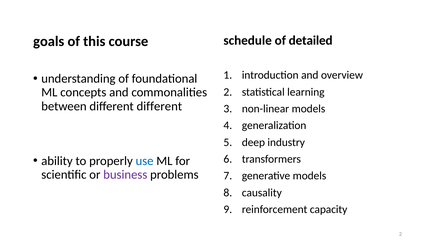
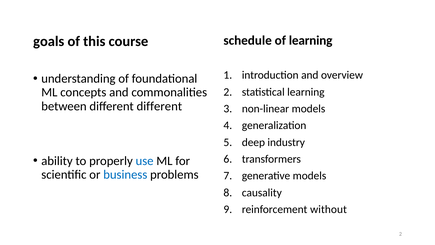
of detailed: detailed -> learning
business colour: purple -> blue
capacity: capacity -> without
